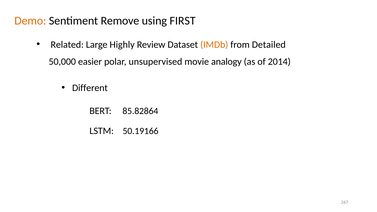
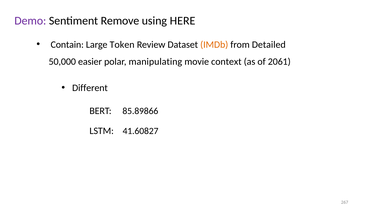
Demo colour: orange -> purple
FIRST: FIRST -> HERE
Related: Related -> Contain
Highly: Highly -> Token
unsupervised: unsupervised -> manipulating
analogy: analogy -> context
2014: 2014 -> 2061
85.82864: 85.82864 -> 85.89866
50.19166: 50.19166 -> 41.60827
